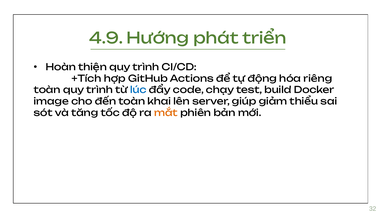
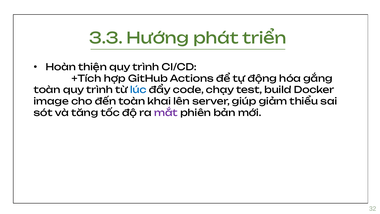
4.9: 4.9 -> 3.3
riêng: riêng -> gắng
mắt colour: orange -> purple
